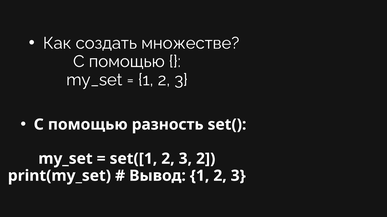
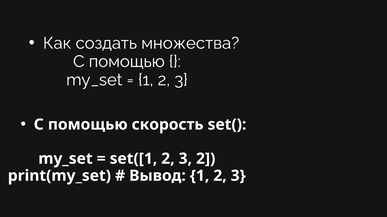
множестве: множестве -> множества
разность: разность -> скорость
